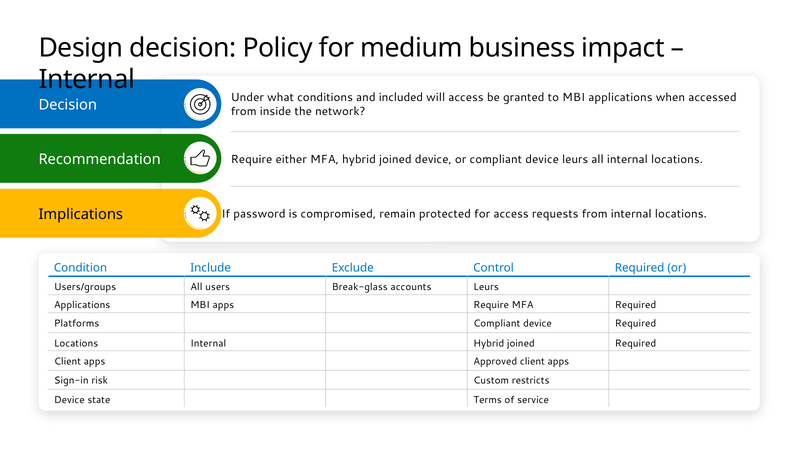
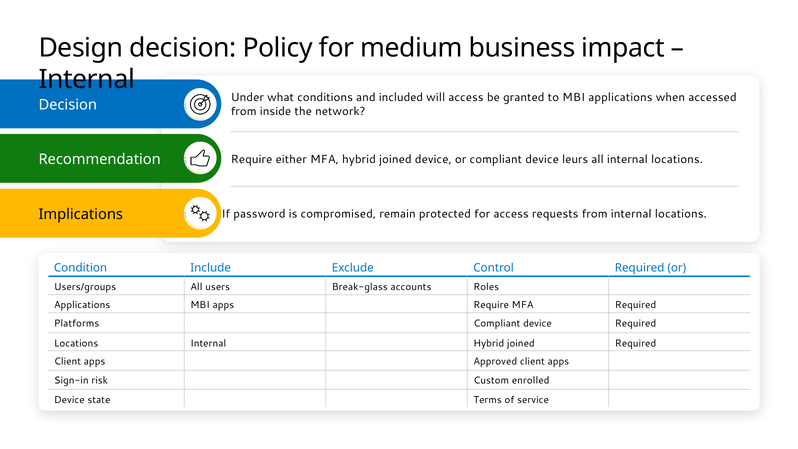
accounts Leurs: Leurs -> Roles
restricts: restricts -> enrolled
